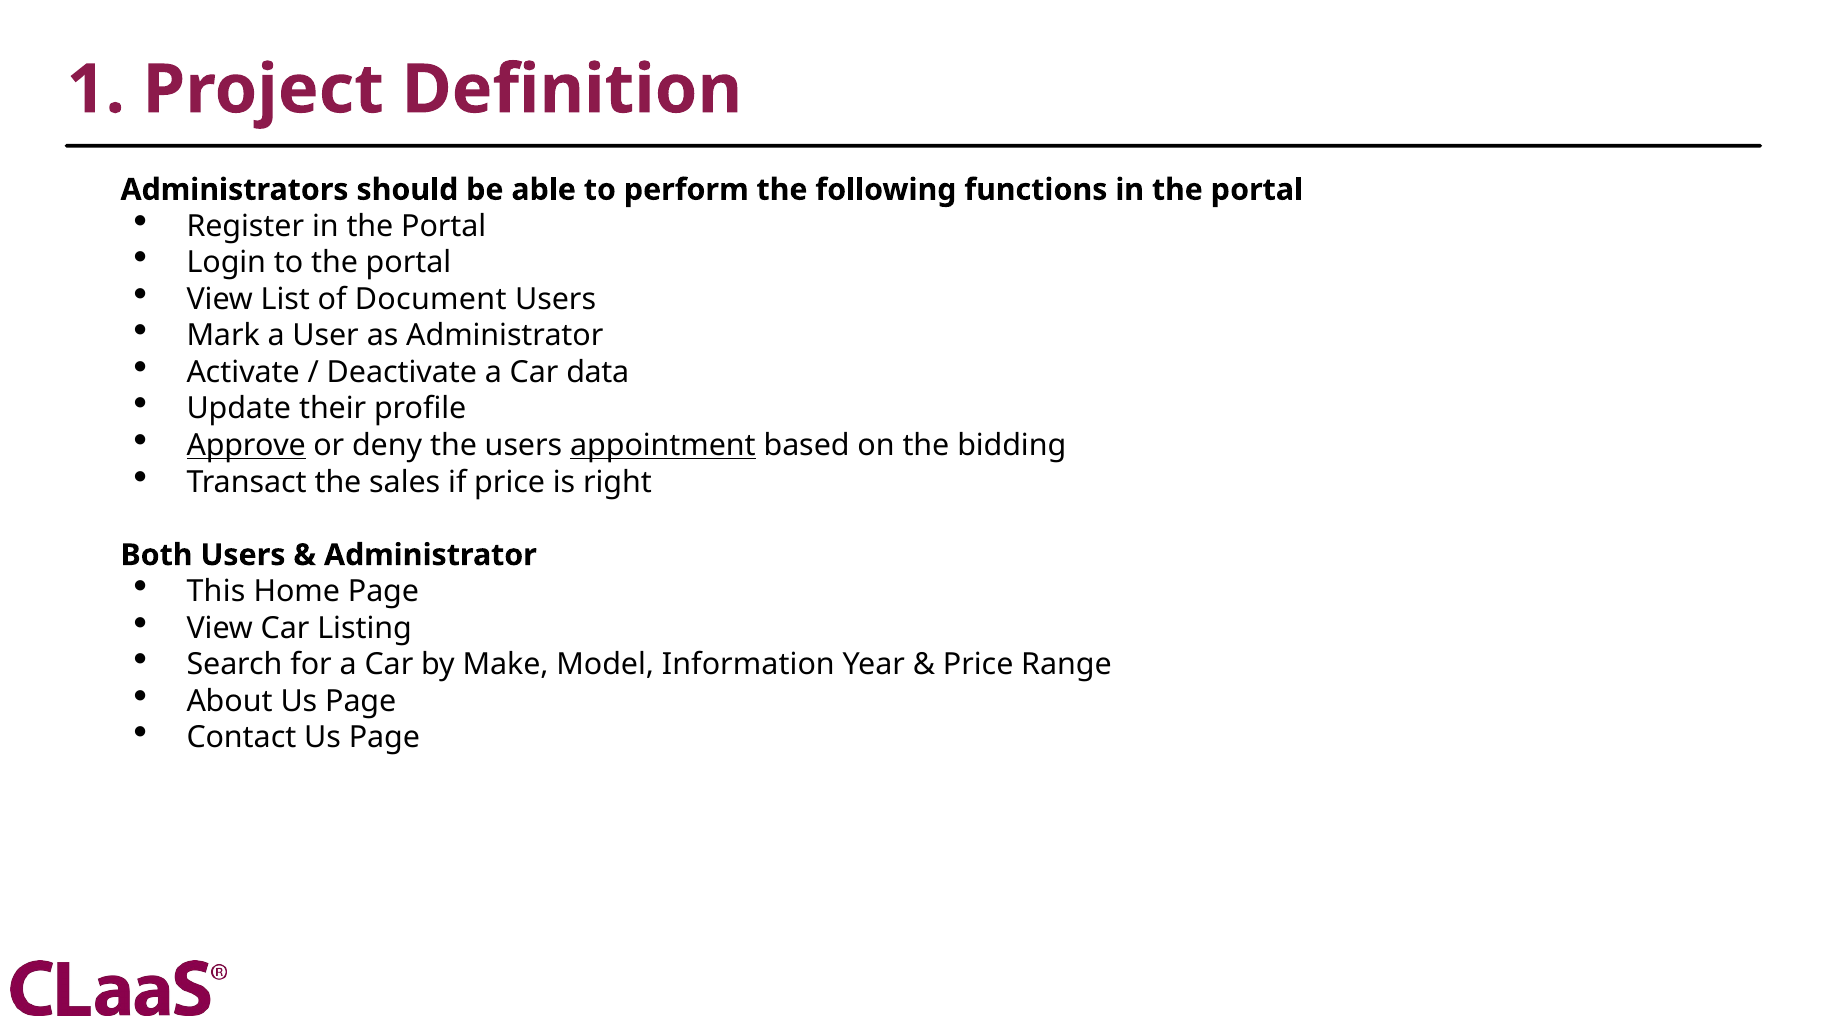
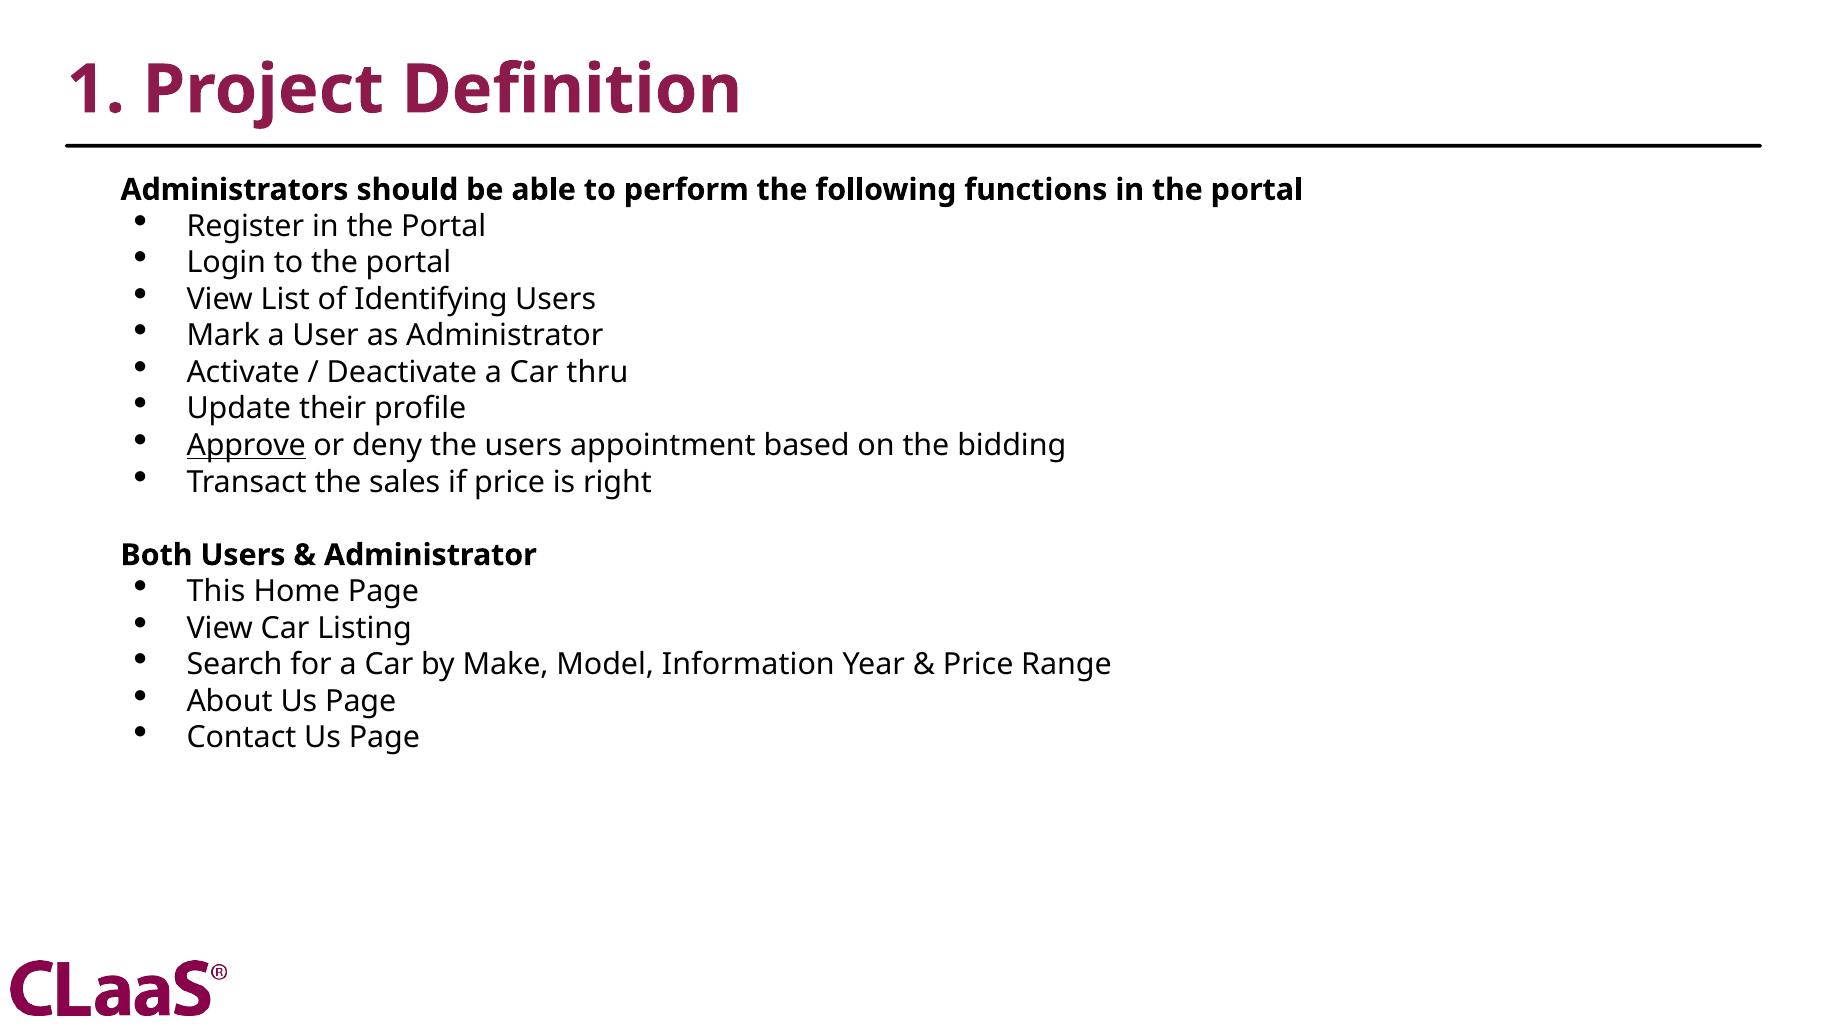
Document: Document -> Identifying
data: data -> thru
appointment underline: present -> none
